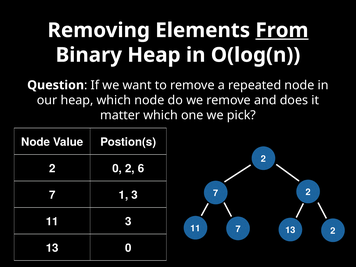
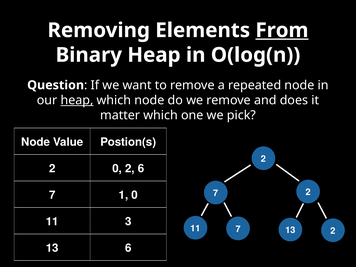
heap at (77, 100) underline: none -> present
1 3: 3 -> 0
13 0: 0 -> 6
